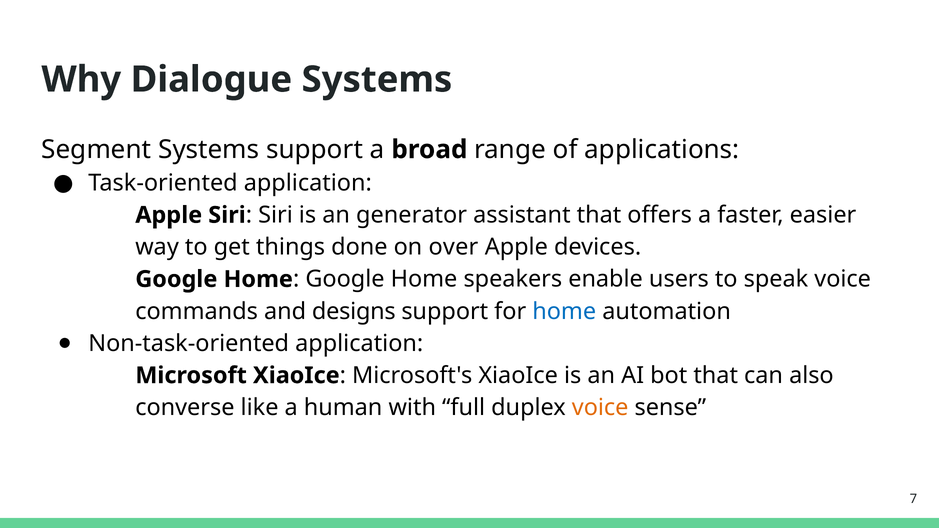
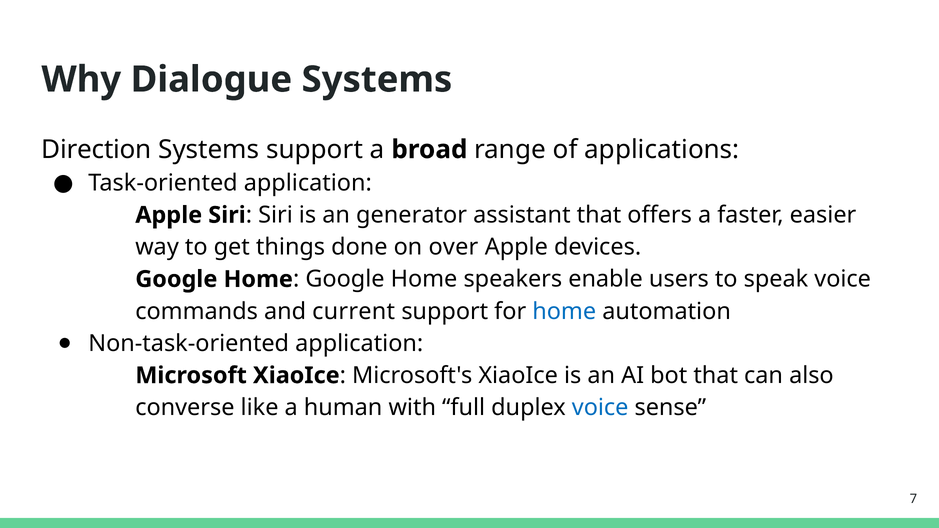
Segment: Segment -> Direction
designs: designs -> current
voice at (600, 408) colour: orange -> blue
